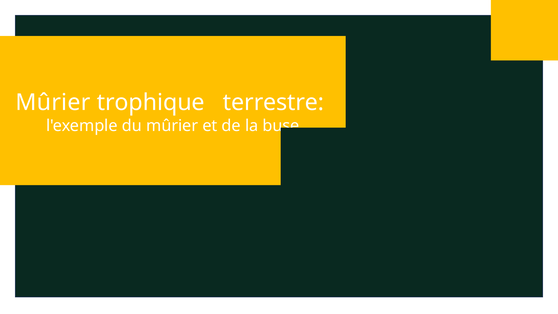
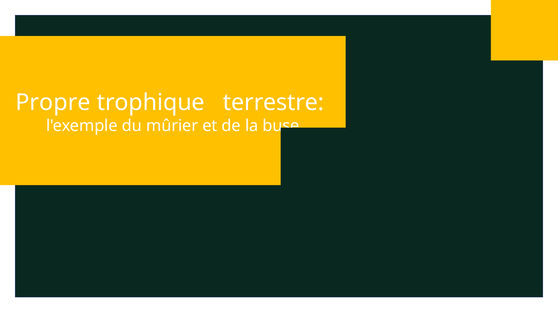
Mûrier at (53, 102): Mûrier -> Propre
